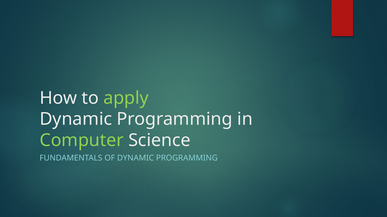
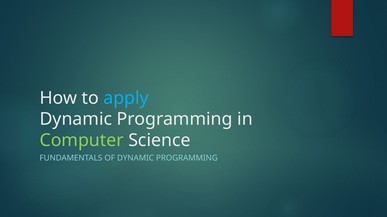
apply colour: light green -> light blue
